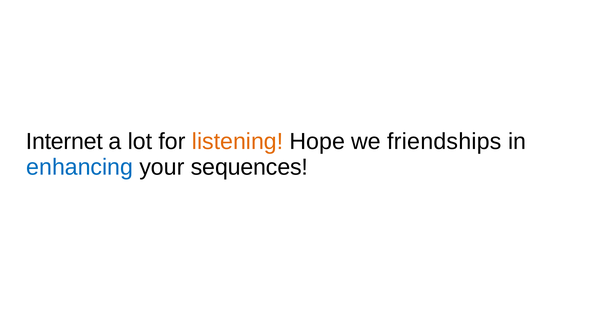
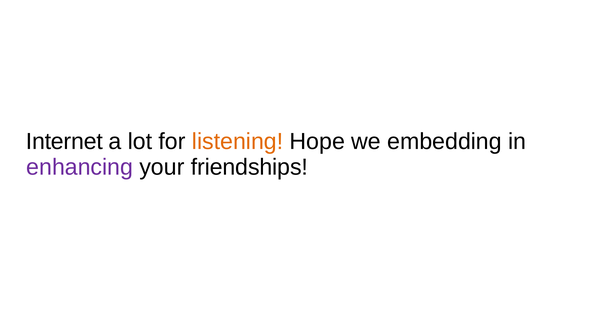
friendships: friendships -> embedding
enhancing colour: blue -> purple
sequences: sequences -> friendships
